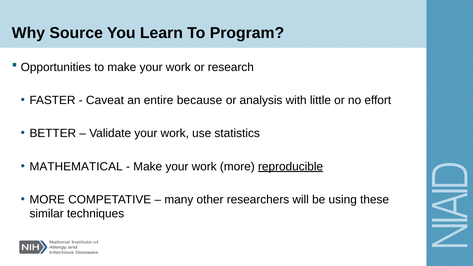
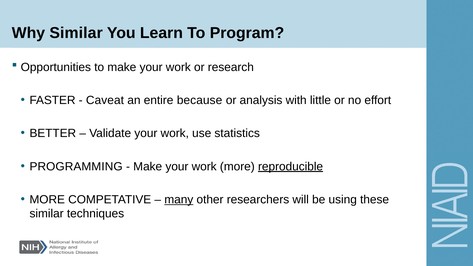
Why Source: Source -> Similar
MATHEMATICAL: MATHEMATICAL -> PROGRAMMING
many underline: none -> present
